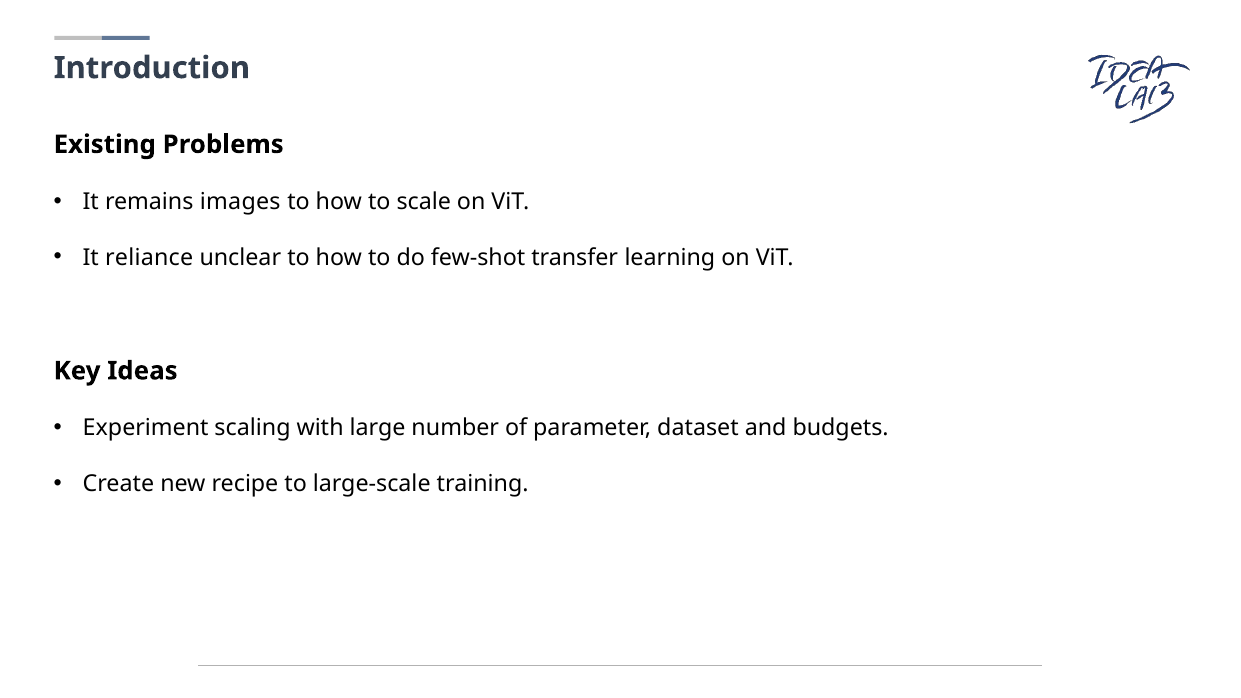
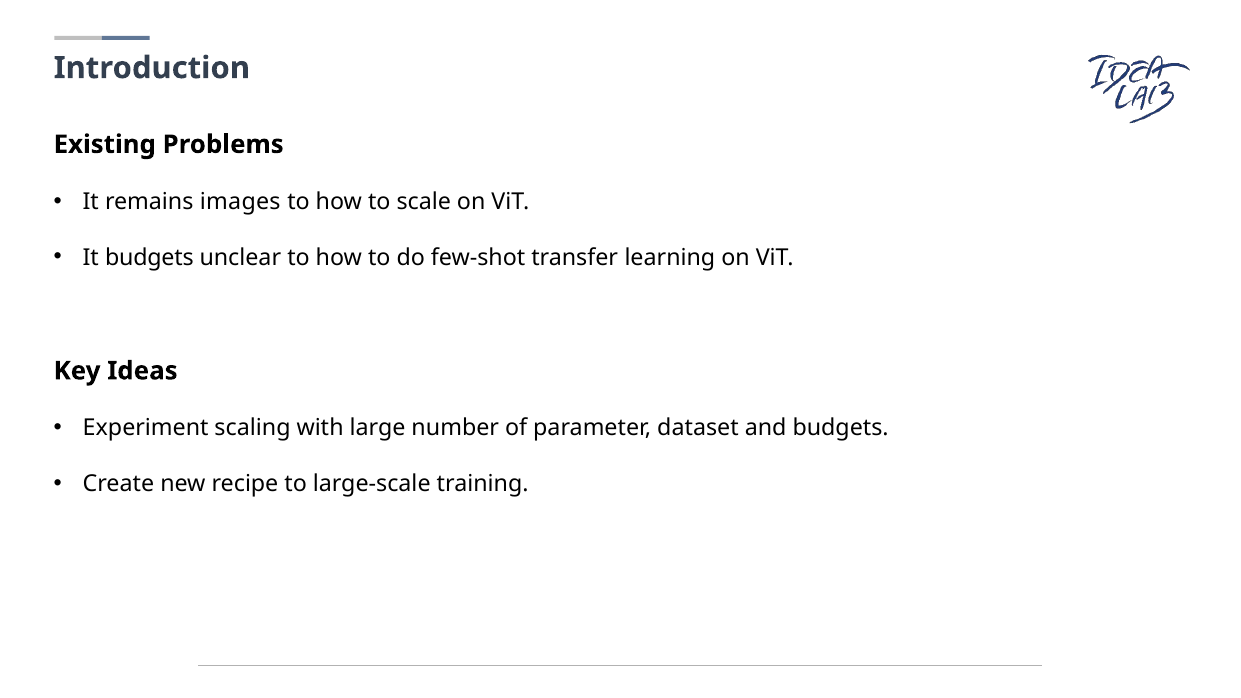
It reliance: reliance -> budgets
